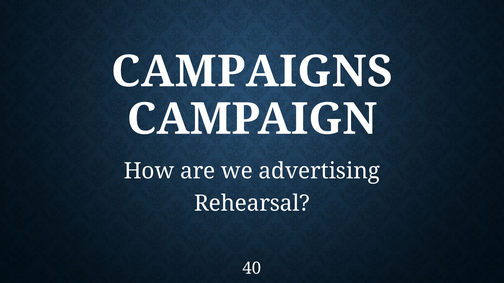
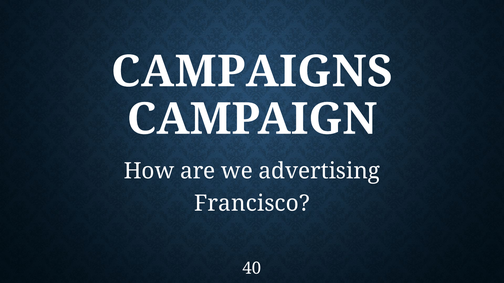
Rehearsal: Rehearsal -> Francisco
